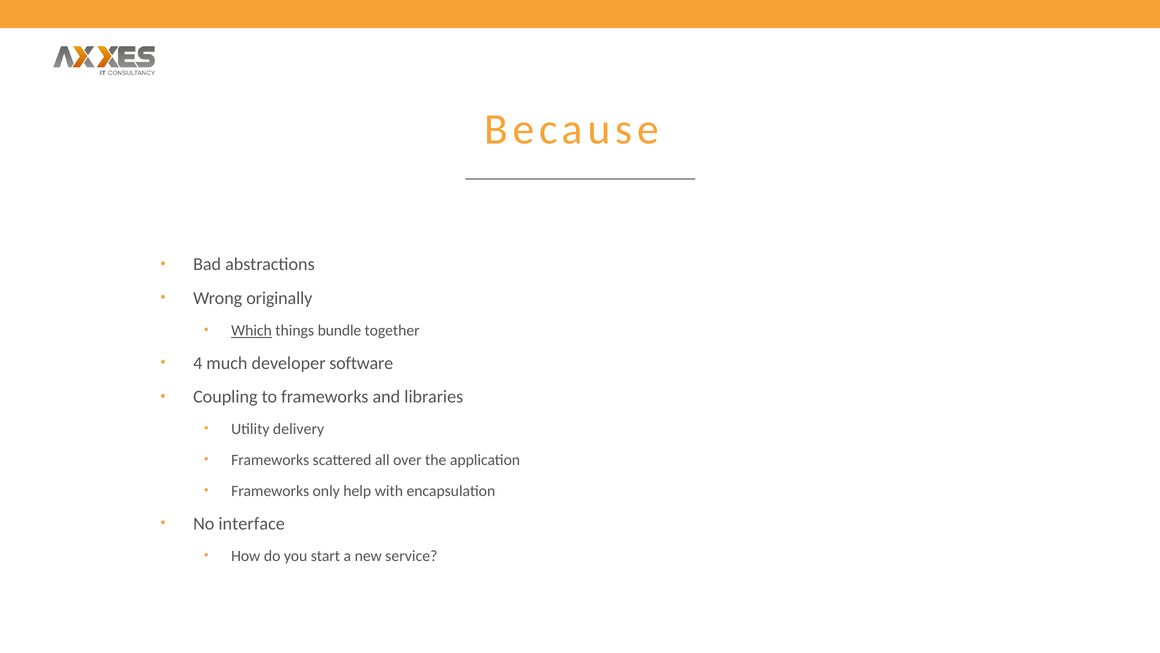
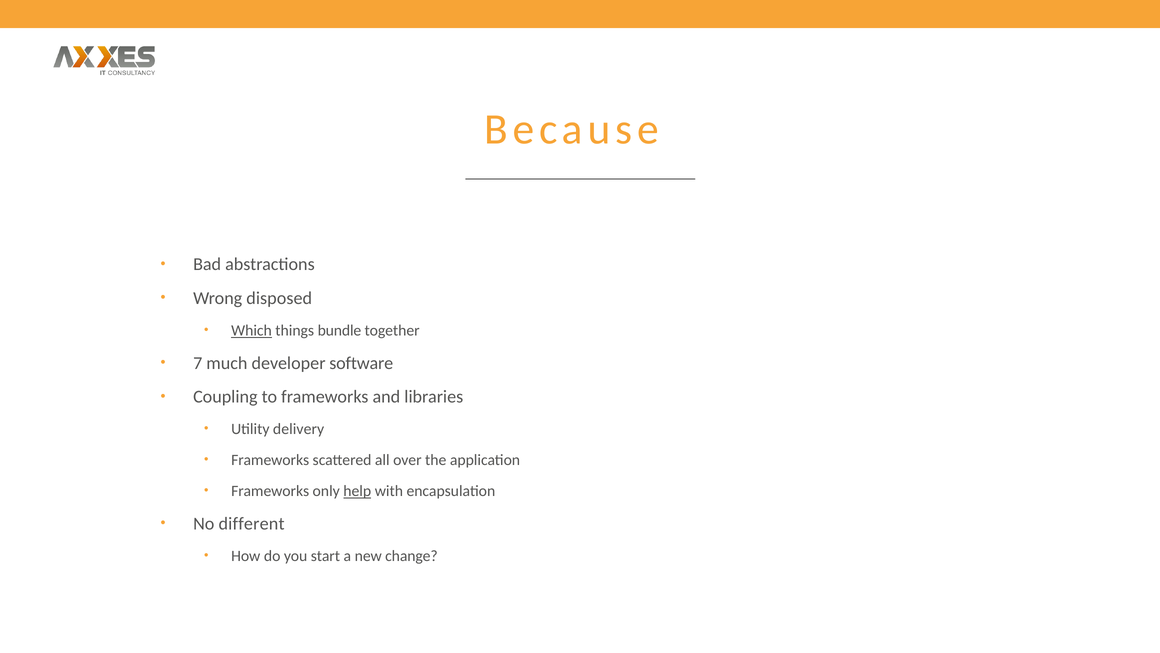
originally: originally -> disposed
4: 4 -> 7
help underline: none -> present
interface: interface -> different
service: service -> change
